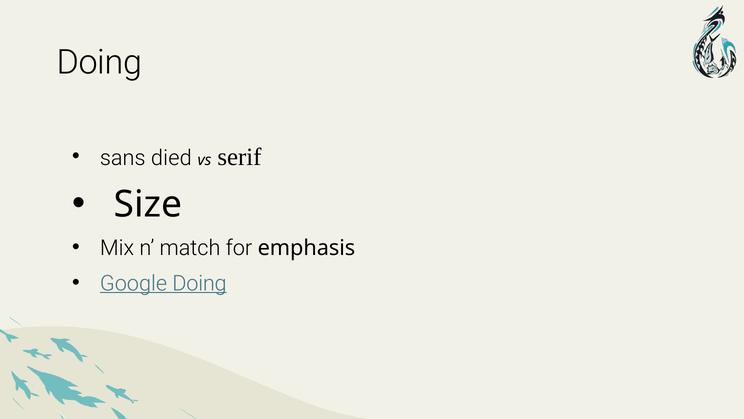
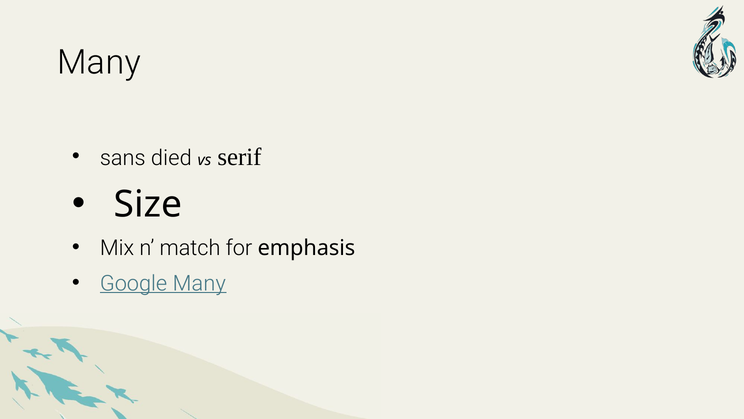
Doing at (99, 62): Doing -> Many
Google Doing: Doing -> Many
